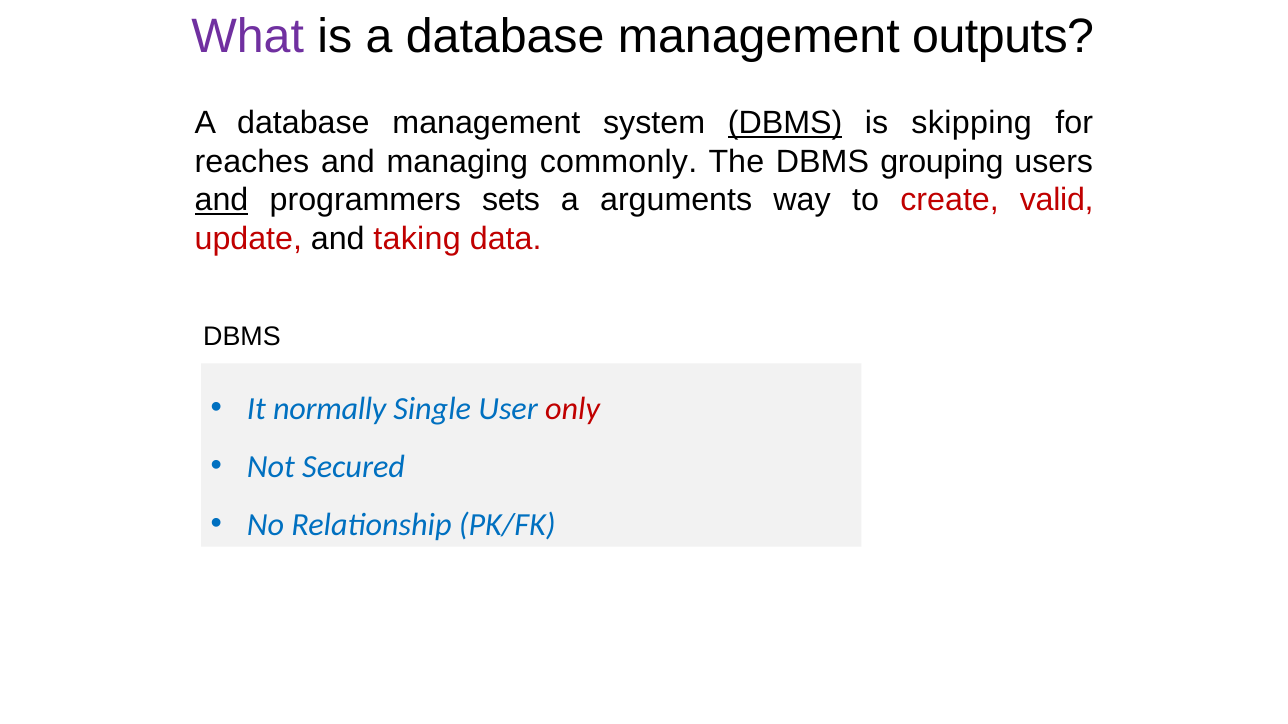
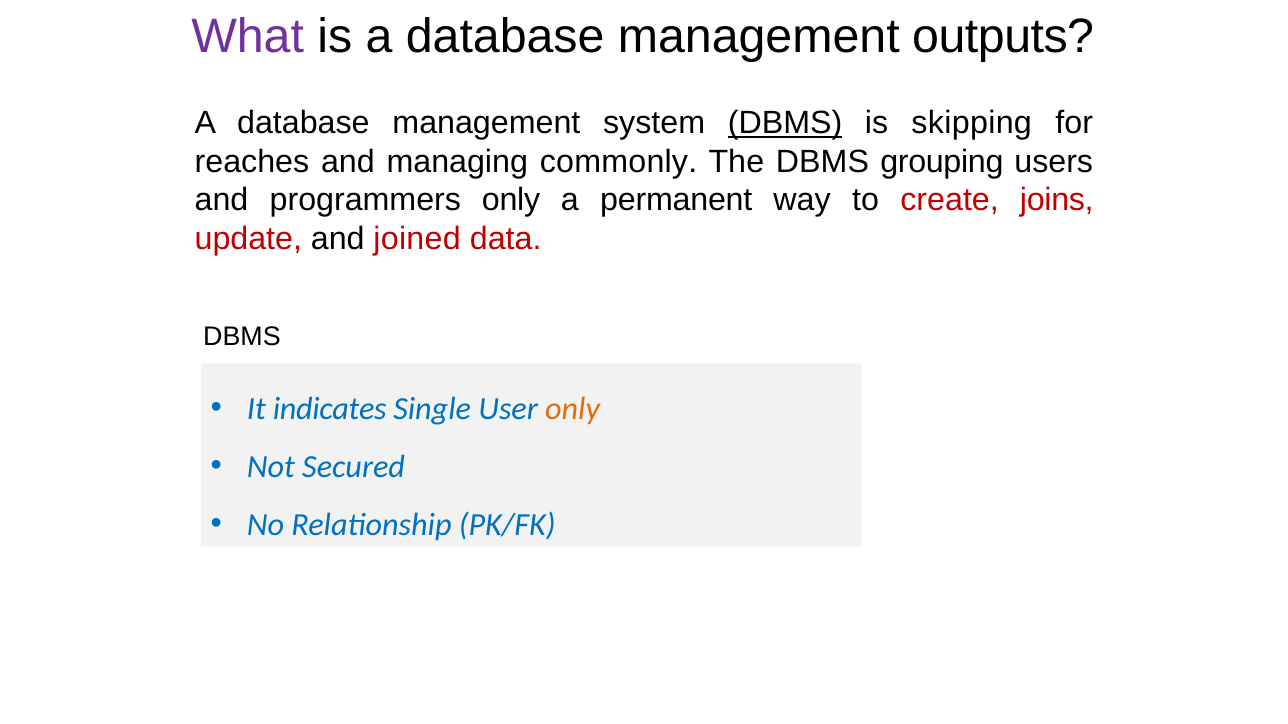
and at (222, 200) underline: present -> none
programmers sets: sets -> only
arguments: arguments -> permanent
valid: valid -> joins
taking: taking -> joined
normally: normally -> indicates
only at (573, 409) colour: red -> orange
